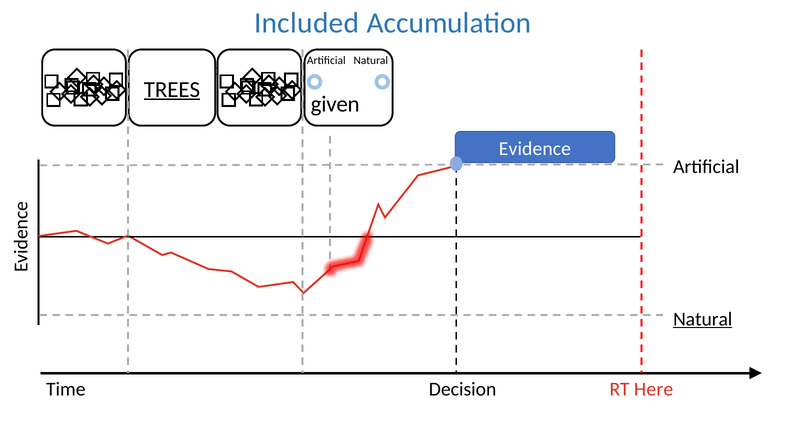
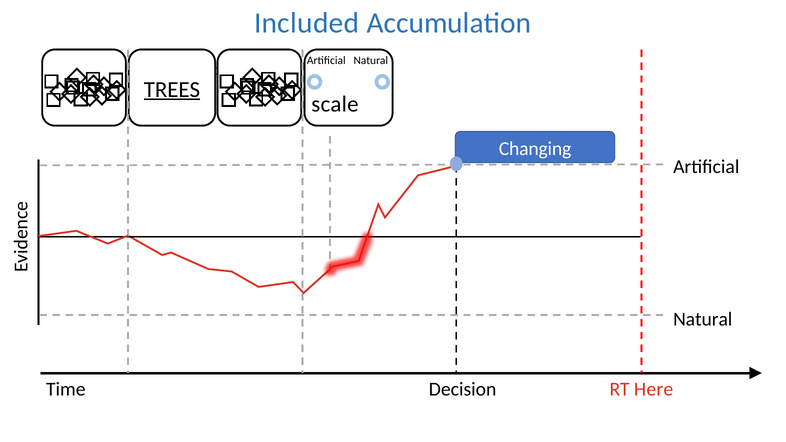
given: given -> scale
Evidence: Evidence -> Changing
Natural at (703, 319) underline: present -> none
